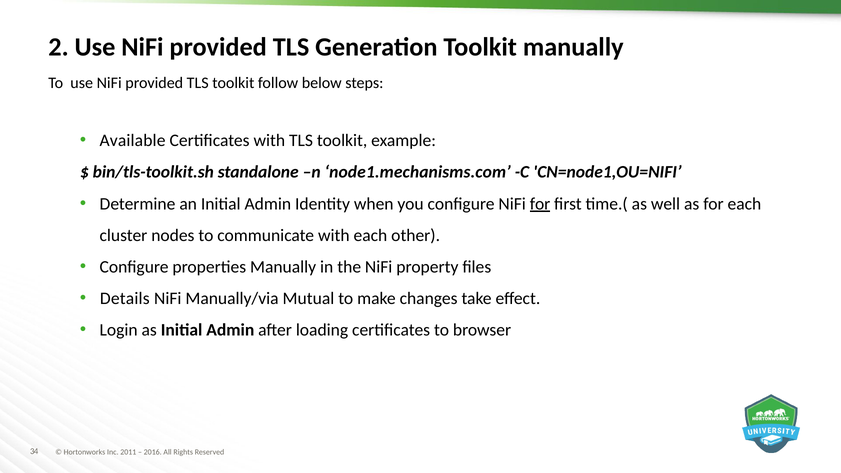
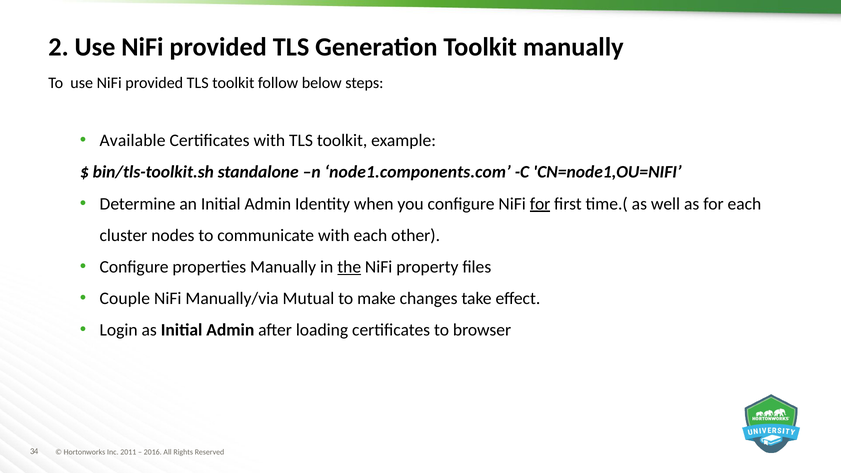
node1.mechanisms.com: node1.mechanisms.com -> node1.components.com
the underline: none -> present
Details: Details -> Couple
